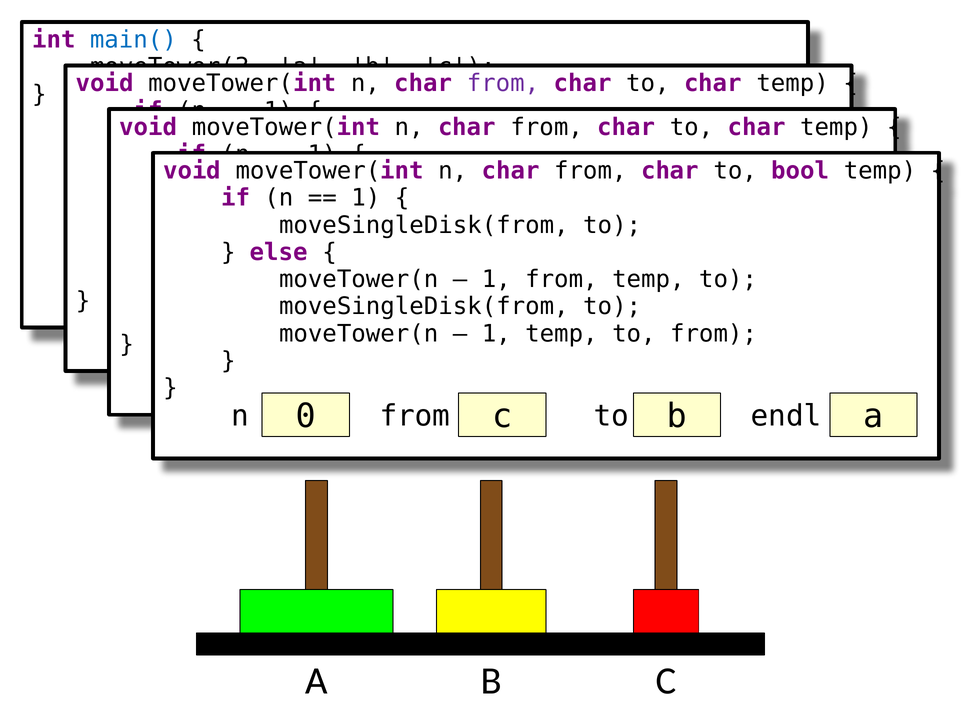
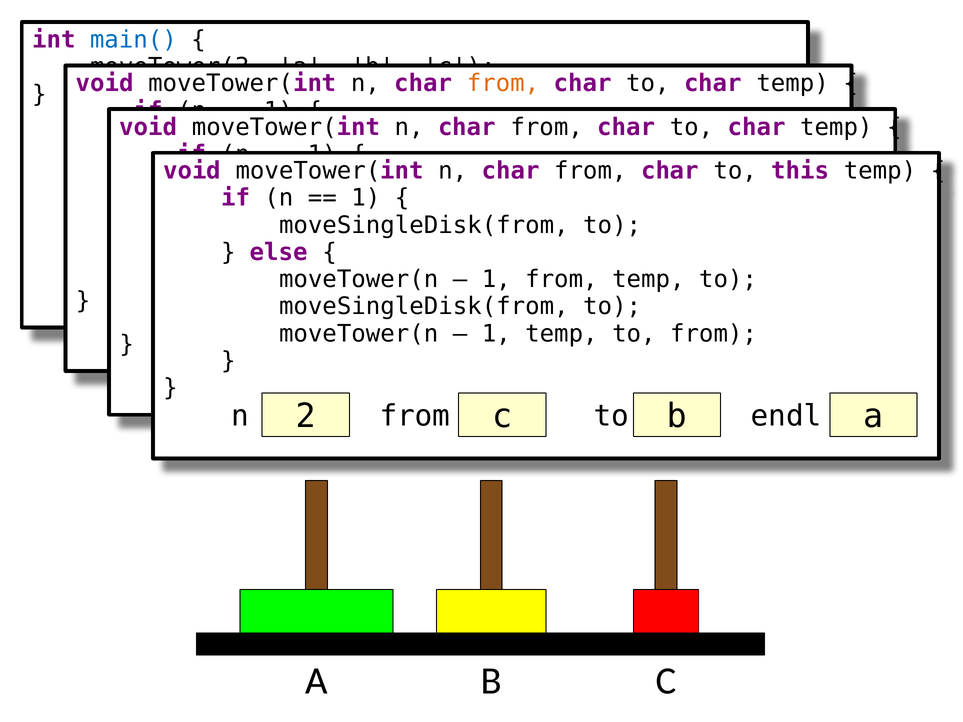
from at (503, 84) colour: purple -> orange
bool: bool -> this
0 at (306, 416): 0 -> 2
